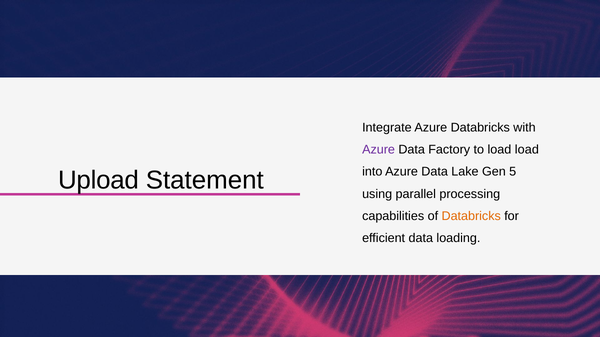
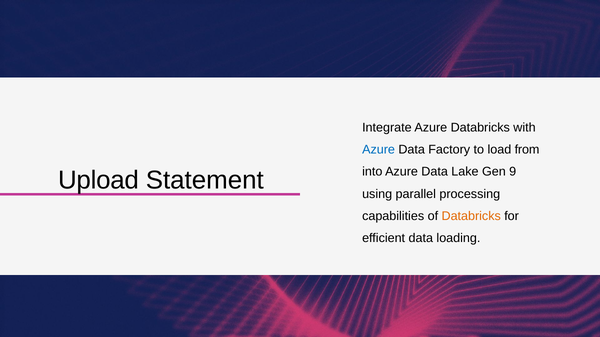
Azure at (379, 150) colour: purple -> blue
load load: load -> from
5: 5 -> 9
